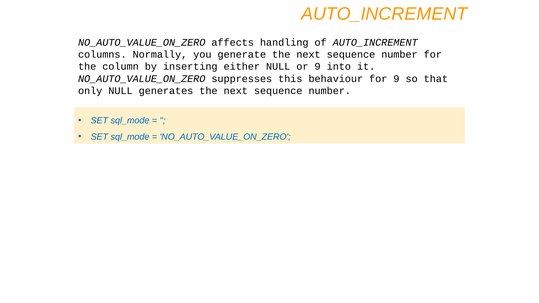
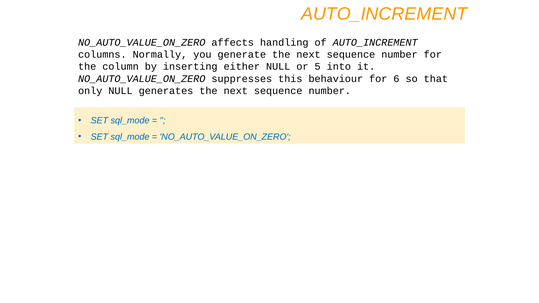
or 9: 9 -> 5
for 9: 9 -> 6
